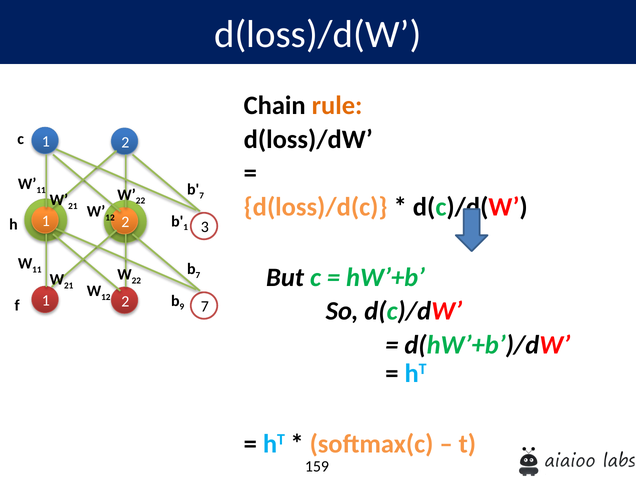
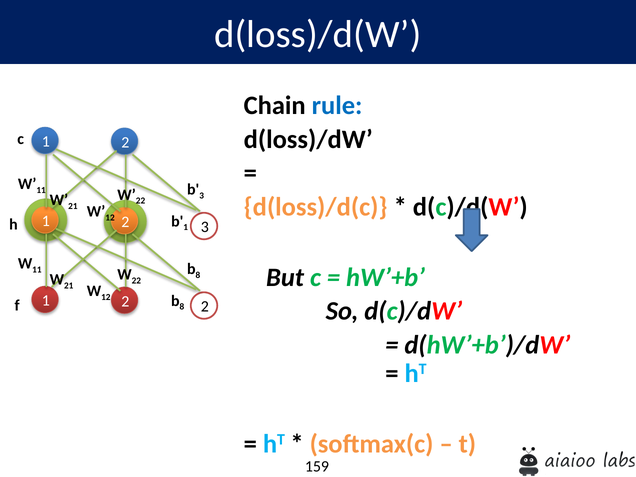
rule colour: orange -> blue
7 at (202, 196): 7 -> 3
7 at (198, 275): 7 -> 8
9 at (182, 307): 9 -> 8
7 at (205, 307): 7 -> 2
